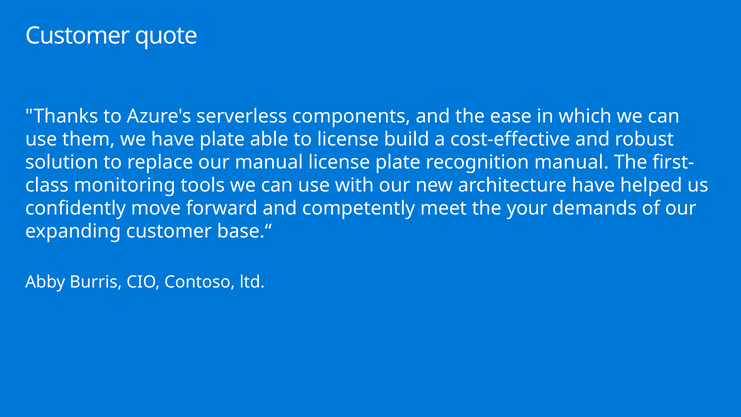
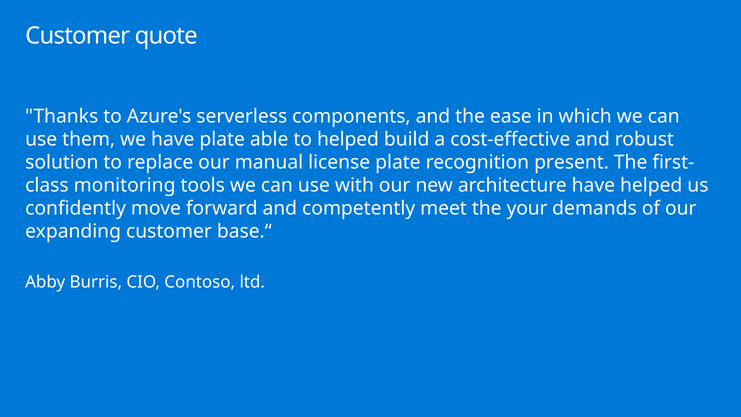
to license: license -> helped
recognition manual: manual -> present
